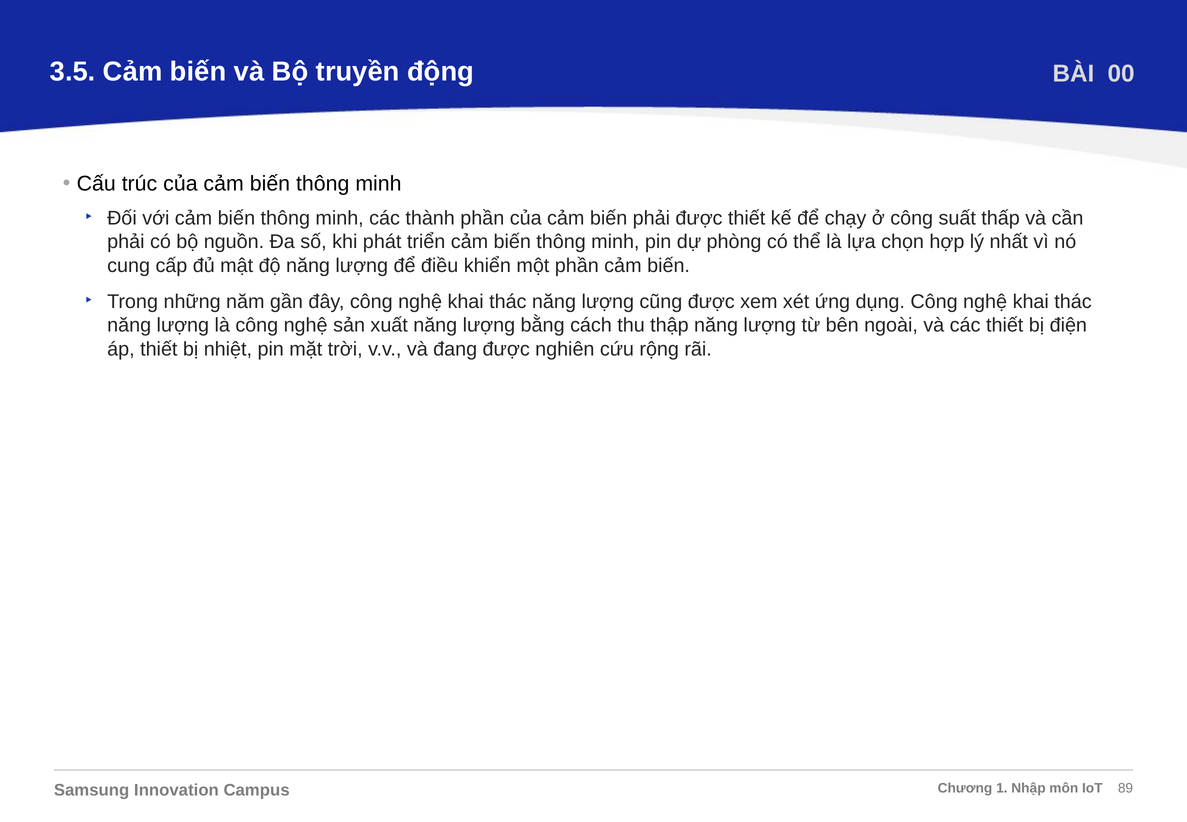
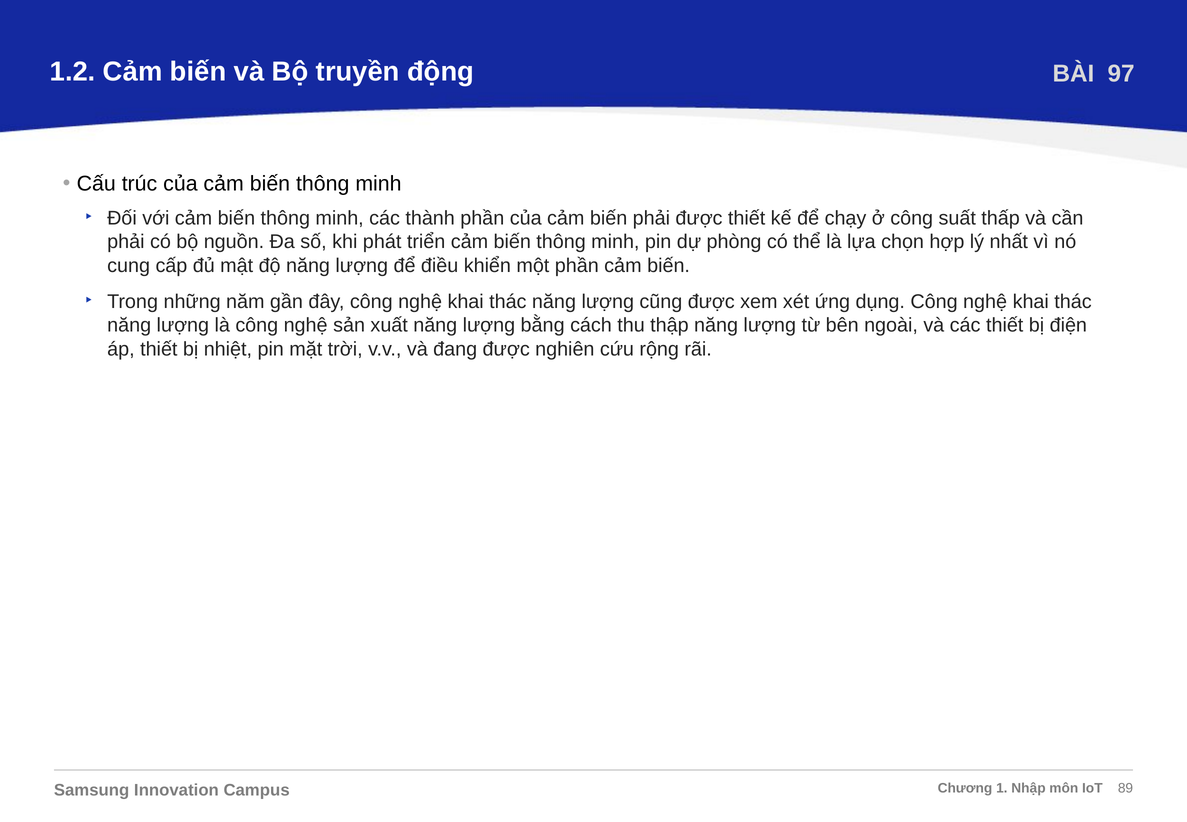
3.5: 3.5 -> 1.2
00: 00 -> 97
